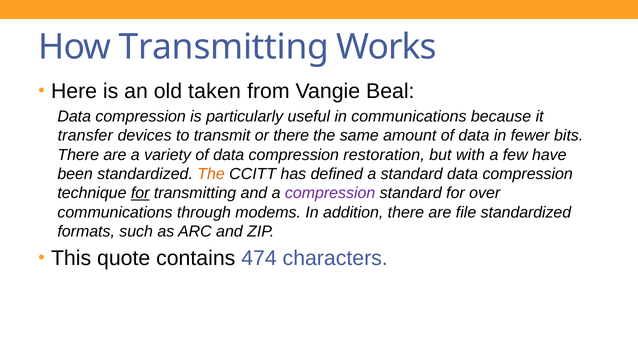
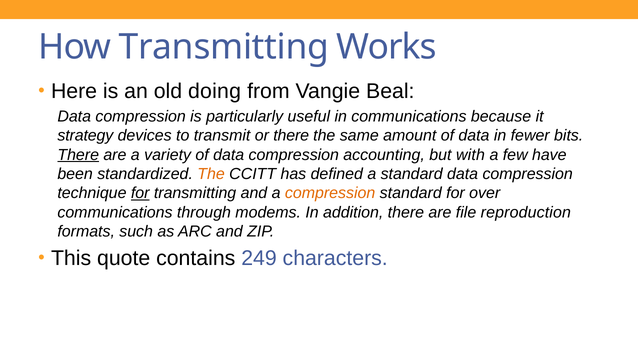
taken: taken -> doing
transfer: transfer -> strategy
There at (78, 155) underline: none -> present
restoration: restoration -> accounting
compression at (330, 193) colour: purple -> orange
file standardized: standardized -> reproduction
474: 474 -> 249
